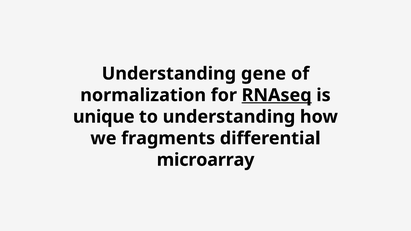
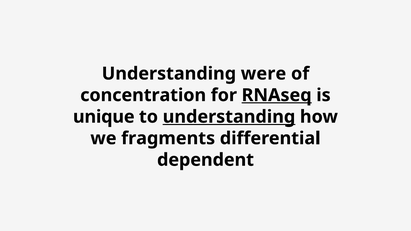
gene: gene -> were
normalization: normalization -> concentration
understanding at (229, 117) underline: none -> present
microarray: microarray -> dependent
